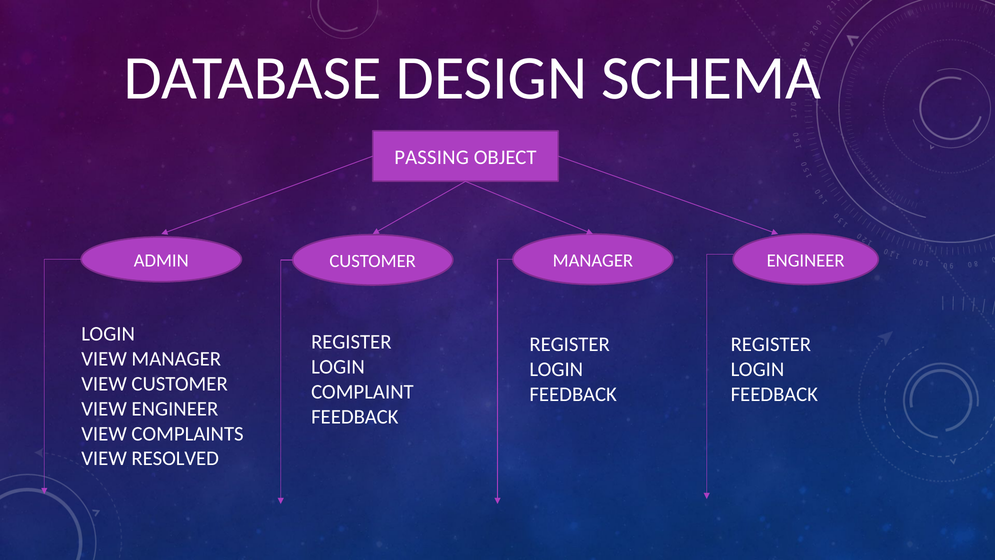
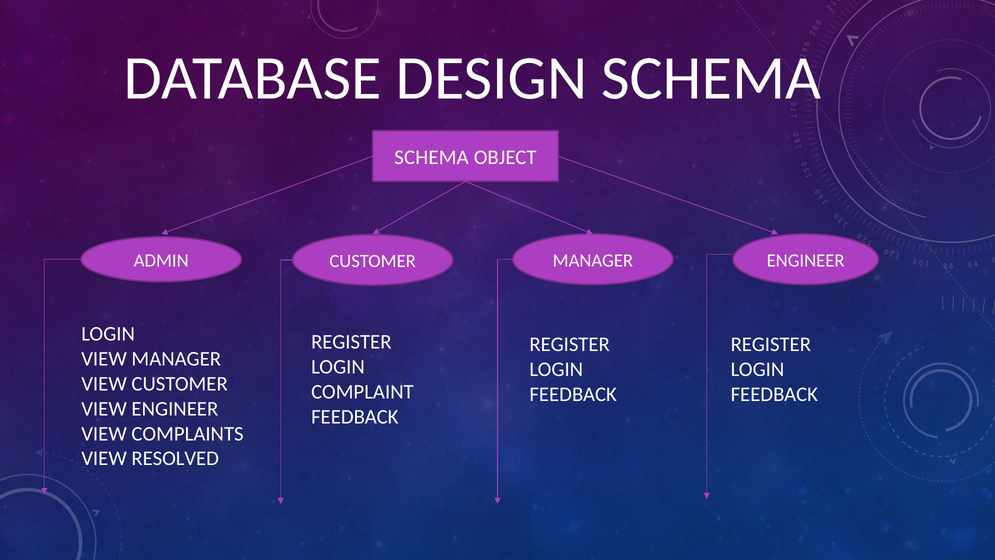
PASSING at (432, 158): PASSING -> SCHEMA
